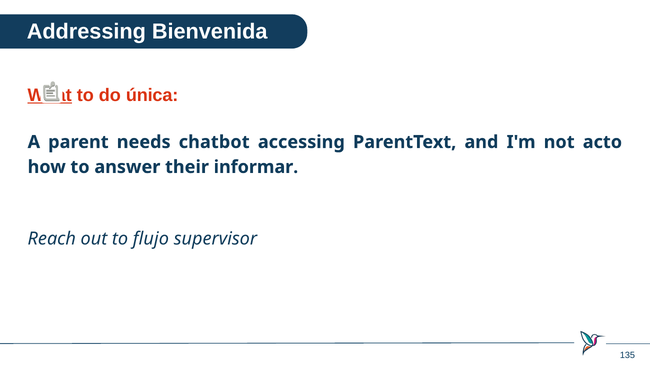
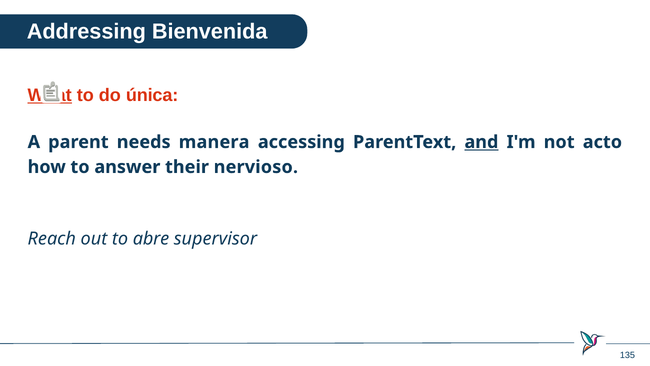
chatbot: chatbot -> manera
and underline: none -> present
informar: informar -> nervioso
flujo: flujo -> abre
